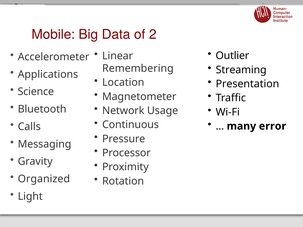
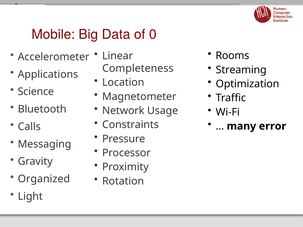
2: 2 -> 0
Outlier: Outlier -> Rooms
Remembering: Remembering -> Completeness
Presentation: Presentation -> Optimization
Continuous: Continuous -> Constraints
